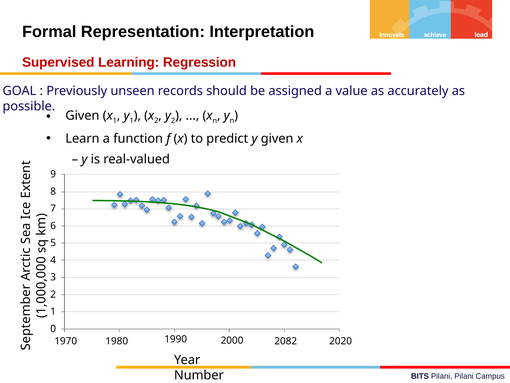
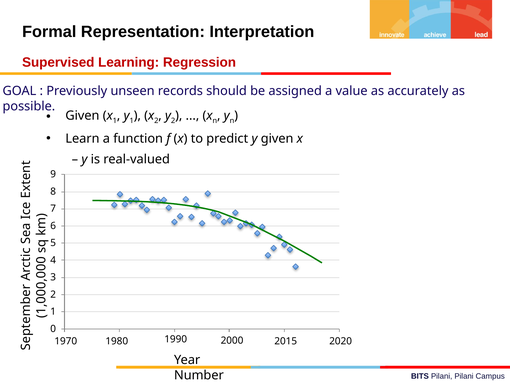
2082: 2082 -> 2015
